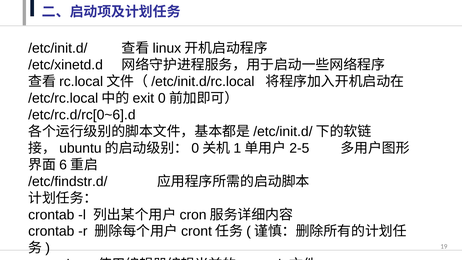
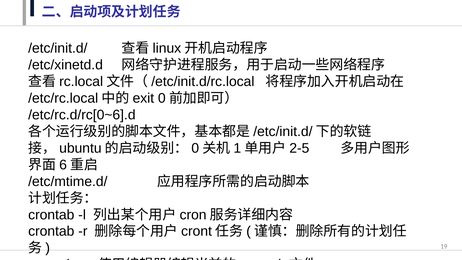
/etc/findstr.d/: /etc/findstr.d/ -> /etc/mtime.d/
